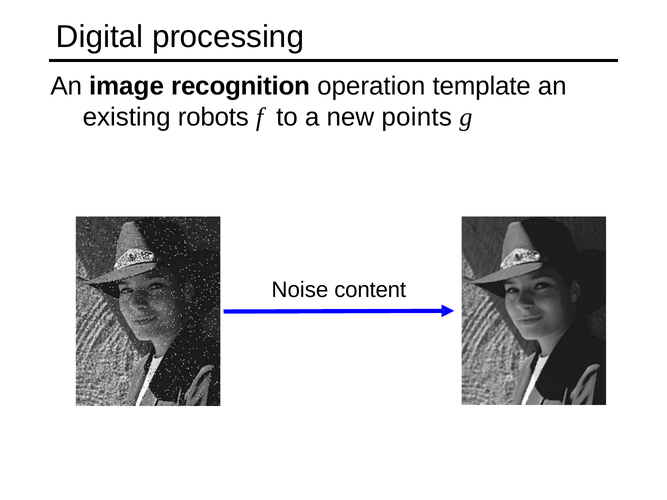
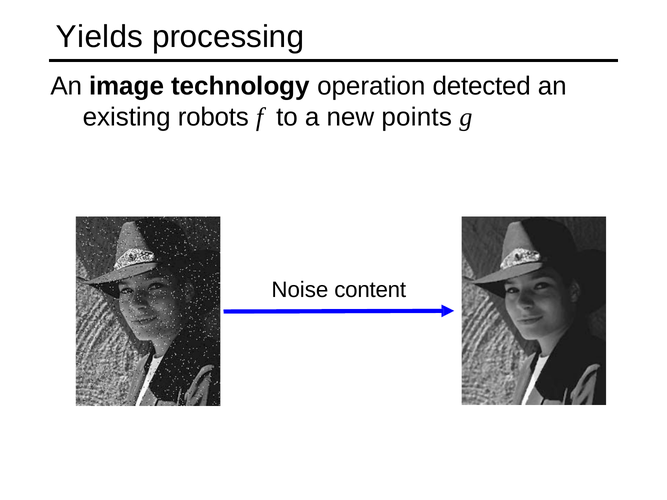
Digital: Digital -> Yields
recognition: recognition -> technology
template: template -> detected
